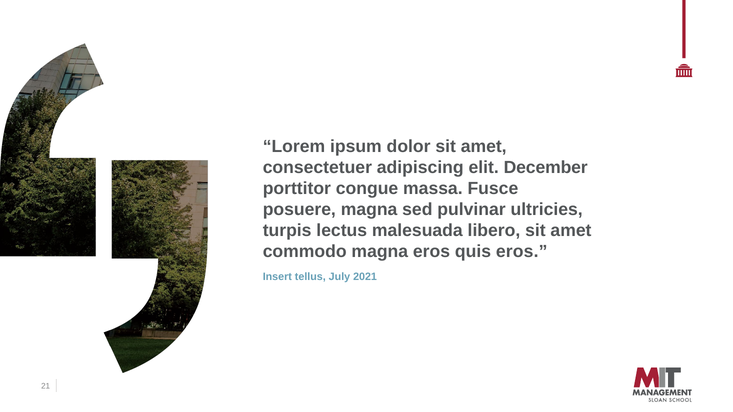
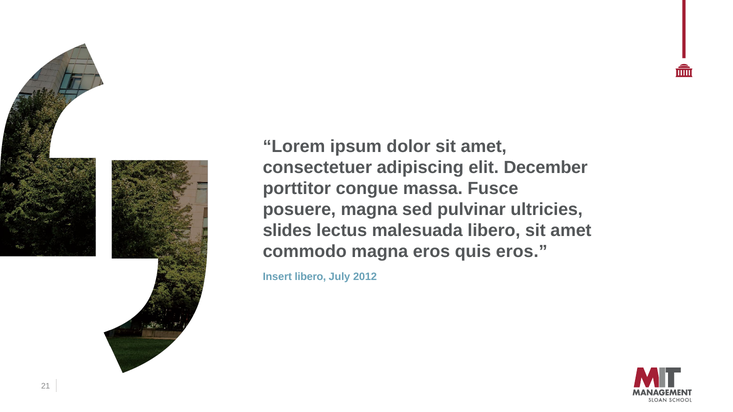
turpis: turpis -> slides
Insert tellus: tellus -> libero
2021: 2021 -> 2012
